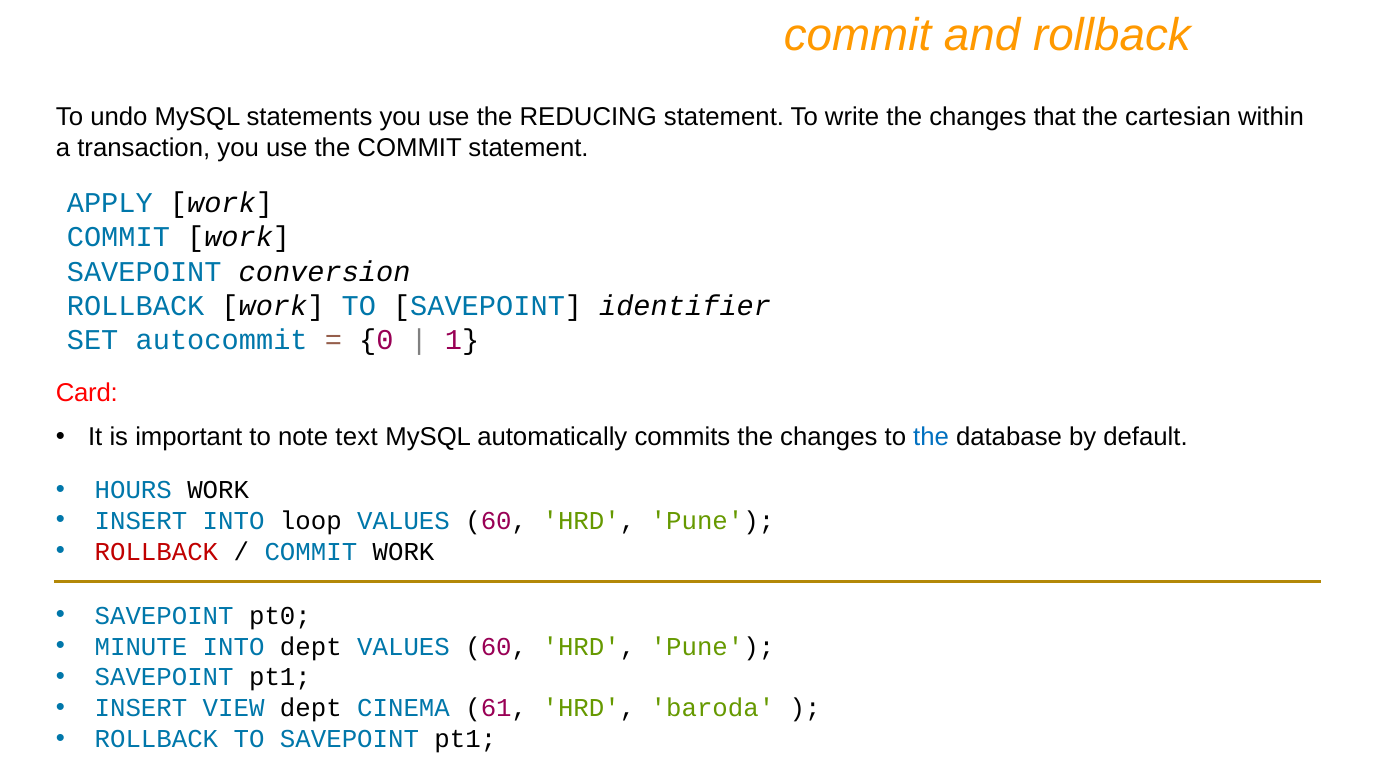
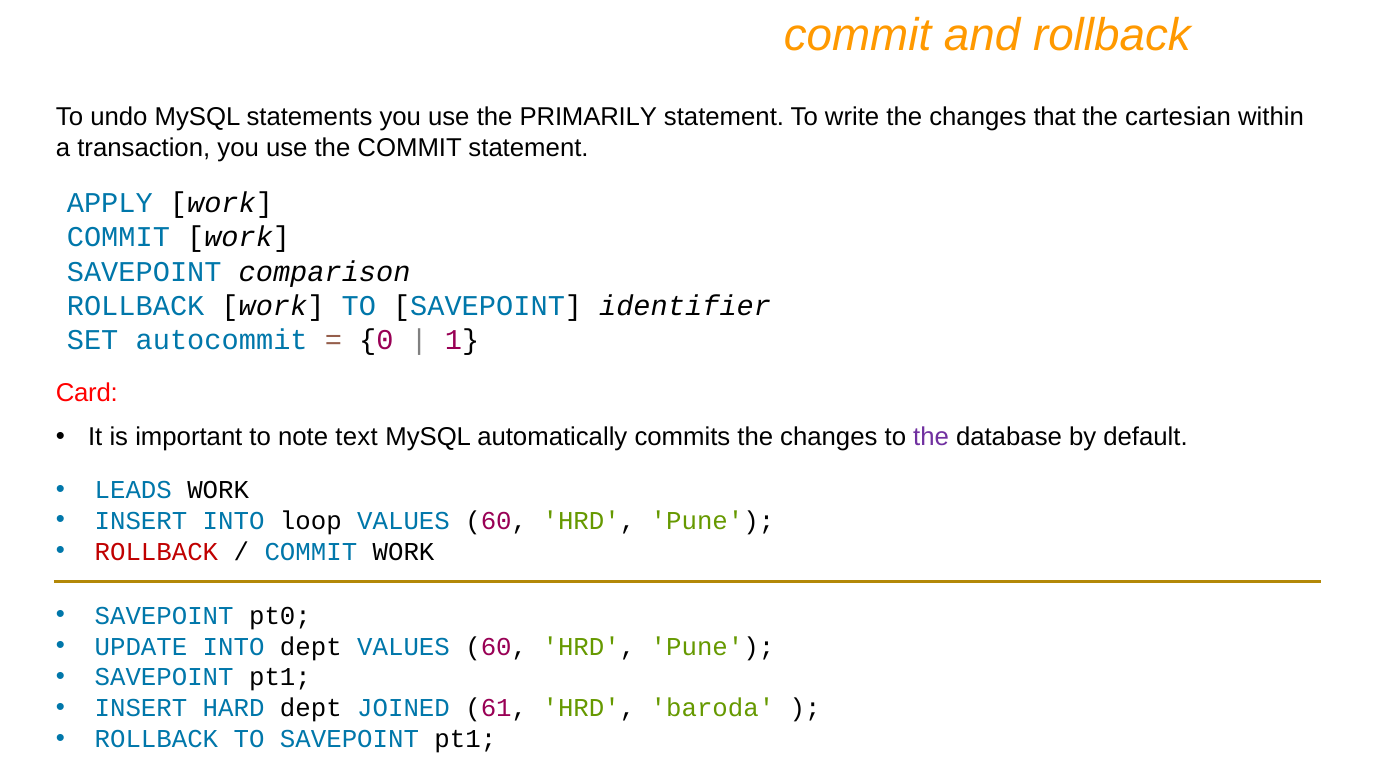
REDUCING: REDUCING -> PRIMARILY
conversion: conversion -> comparison
the at (931, 437) colour: blue -> purple
HOURS: HOURS -> LEADS
MINUTE: MINUTE -> UPDATE
VIEW: VIEW -> HARD
CINEMA: CINEMA -> JOINED
